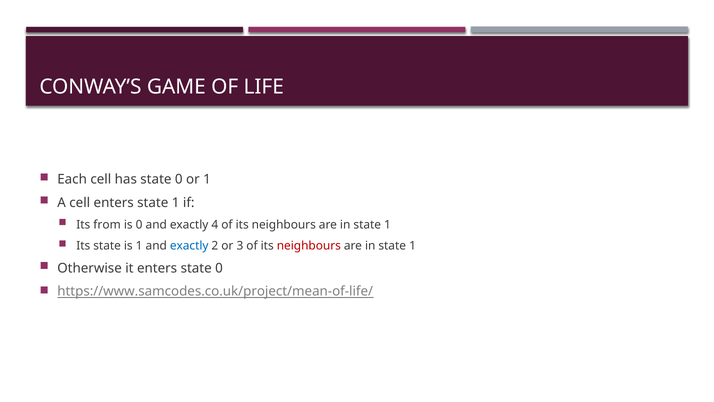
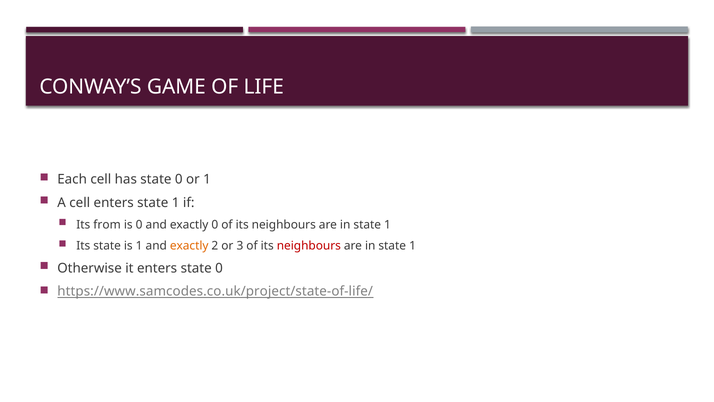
exactly 4: 4 -> 0
exactly at (189, 246) colour: blue -> orange
https://www.samcodes.co.uk/project/mean-of-life/: https://www.samcodes.co.uk/project/mean-of-life/ -> https://www.samcodes.co.uk/project/state-of-life/
